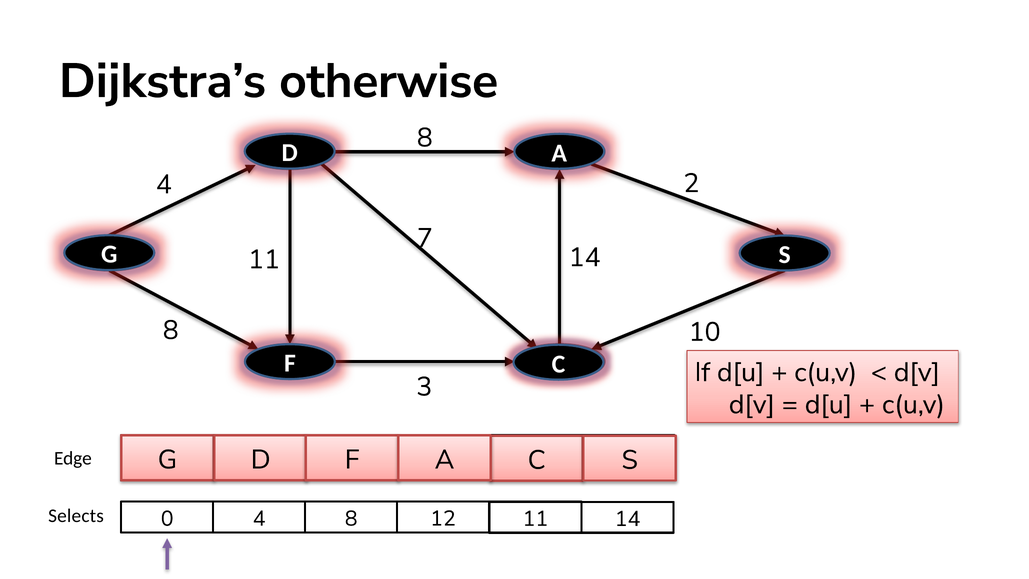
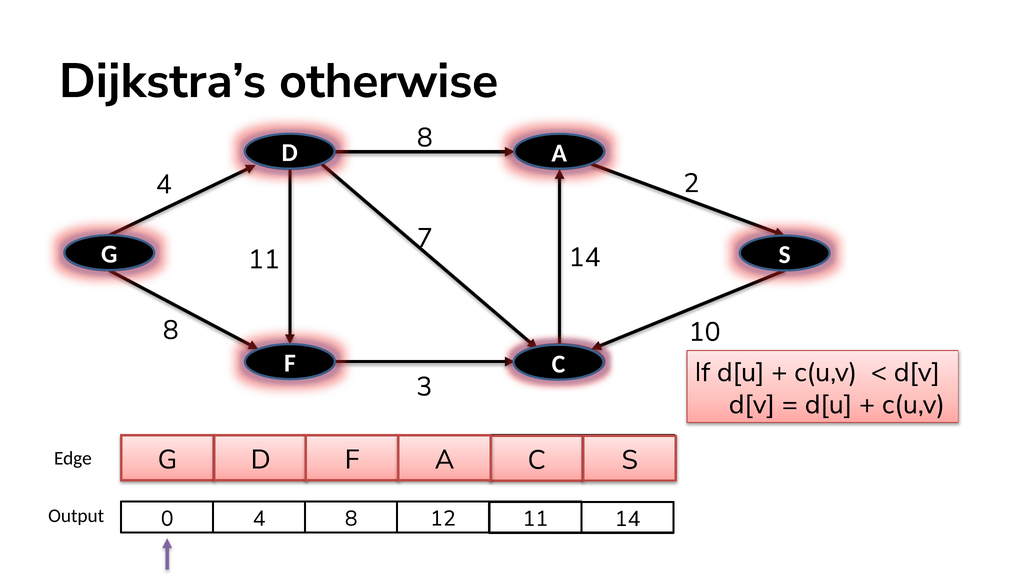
Selects: Selects -> Output
